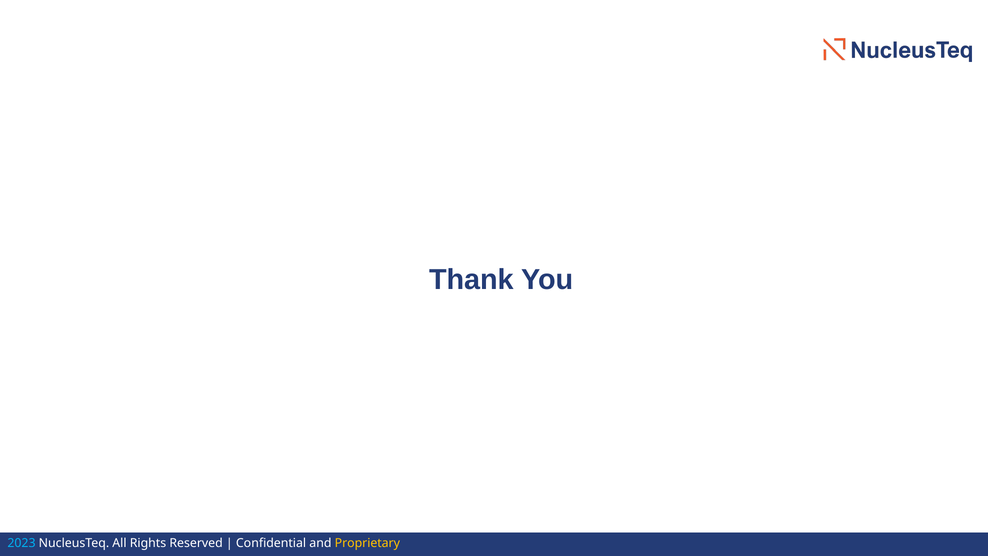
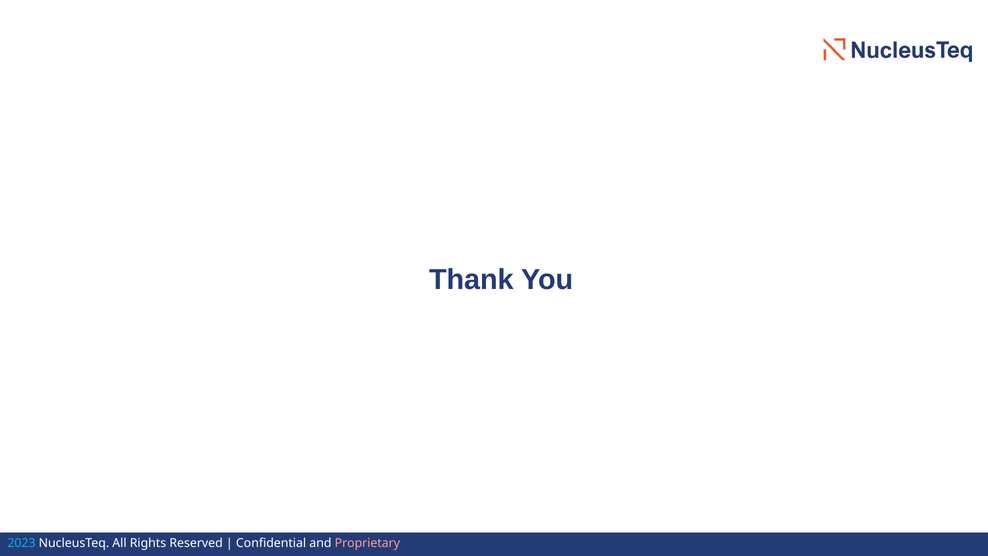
Proprietary at (367, 543) colour: yellow -> pink
